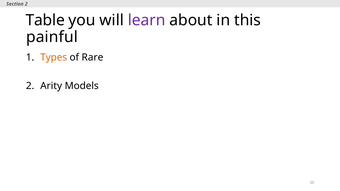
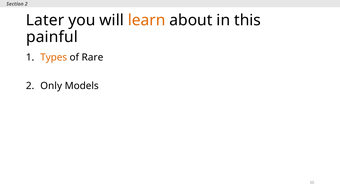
Table: Table -> Later
learn colour: purple -> orange
Arity: Arity -> Only
